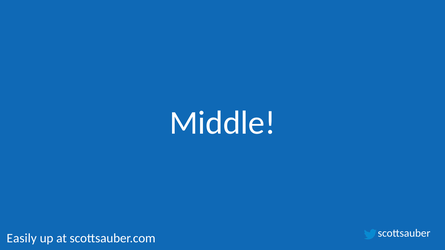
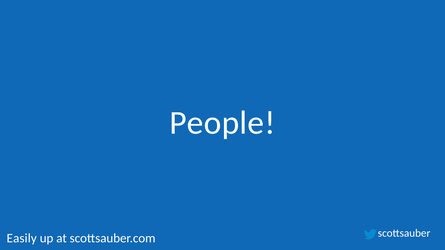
Middle: Middle -> People
